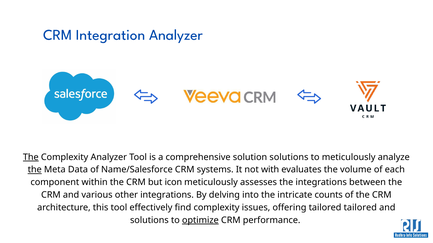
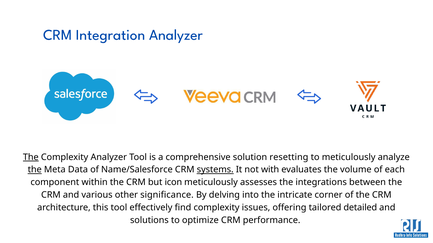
solution solutions: solutions -> resetting
systems underline: none -> present
other integrations: integrations -> significance
counts: counts -> corner
tailored tailored: tailored -> detailed
optimize underline: present -> none
